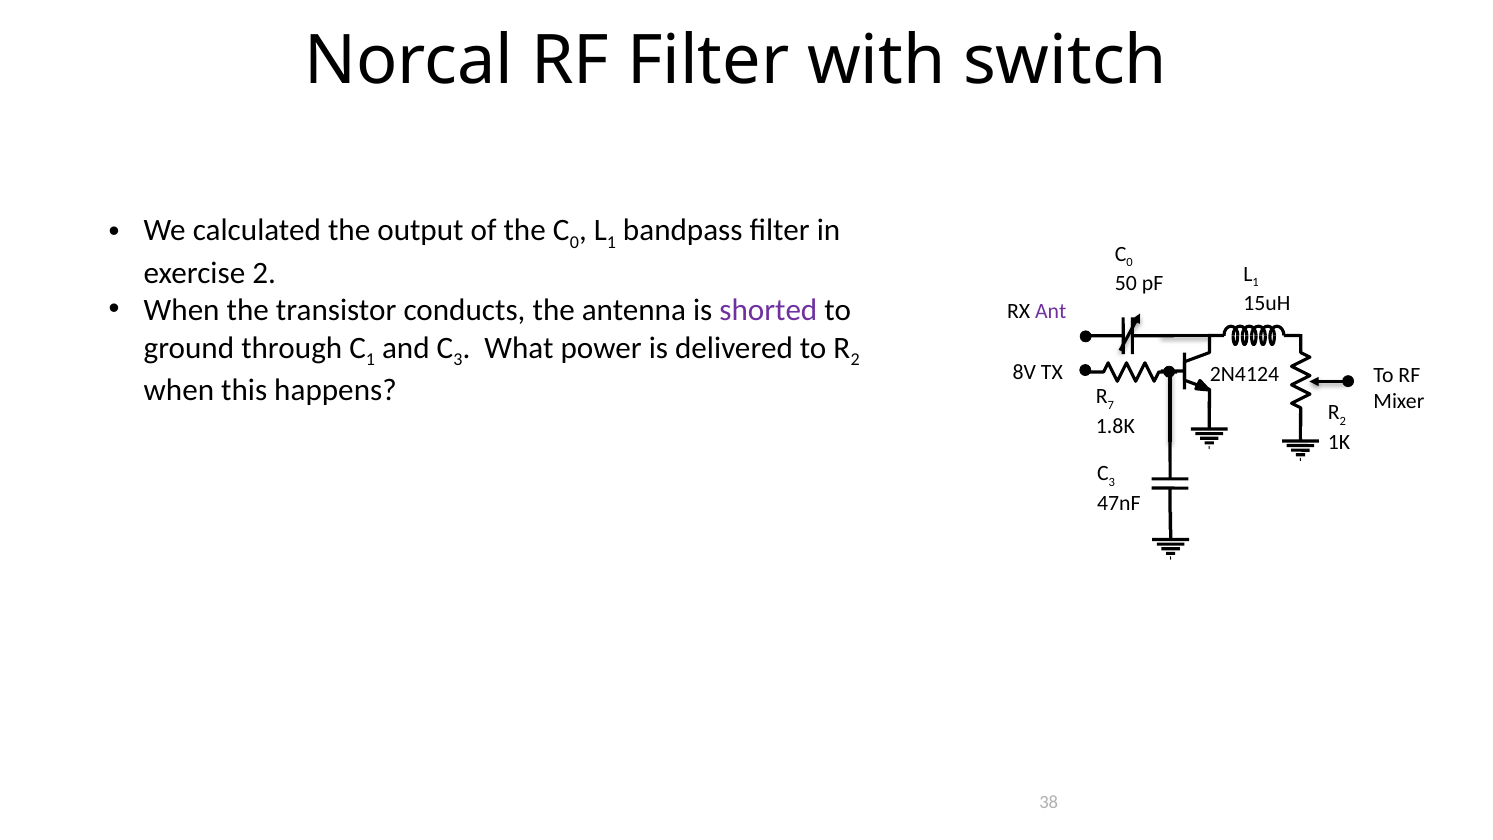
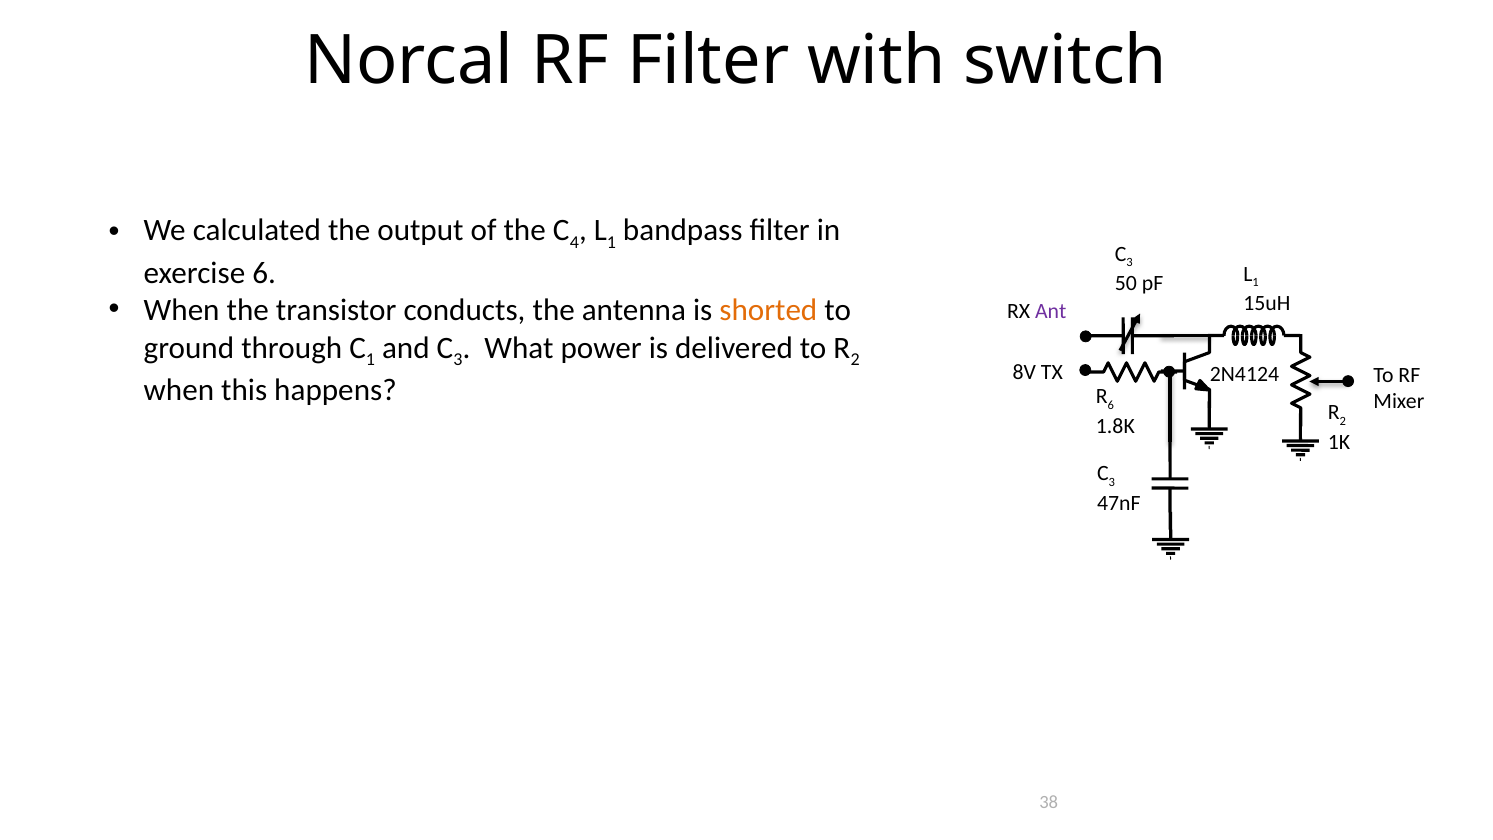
0 at (575, 243): 0 -> 4
0 at (1130, 262): 0 -> 3
exercise 2: 2 -> 6
shorted colour: purple -> orange
7 at (1111, 405): 7 -> 6
